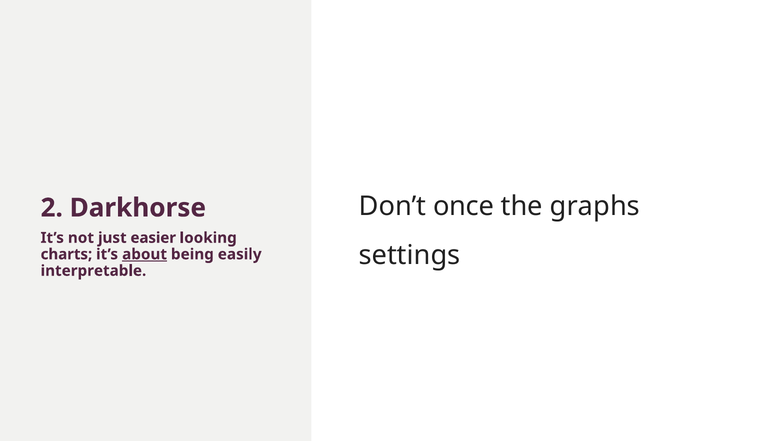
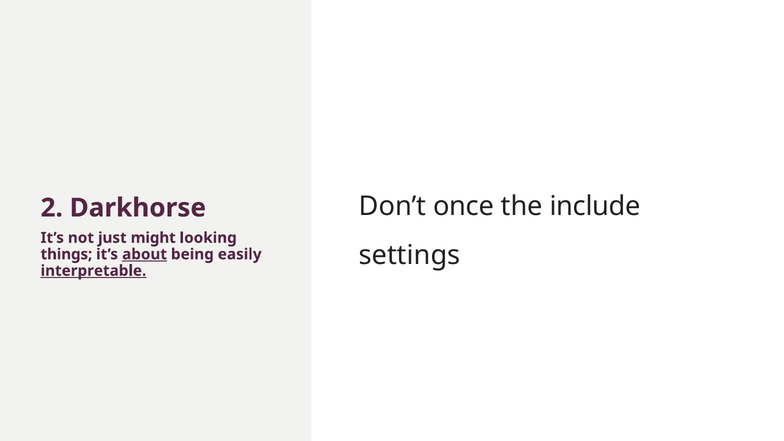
graphs: graphs -> include
easier: easier -> might
charts: charts -> things
interpretable underline: none -> present
